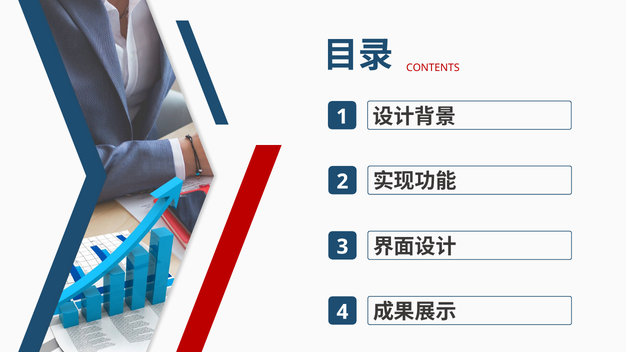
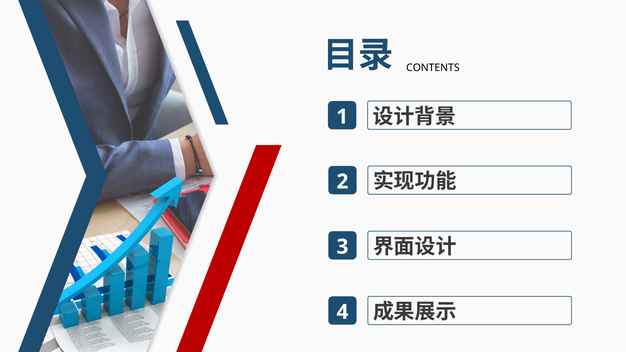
CONTENTS colour: red -> black
